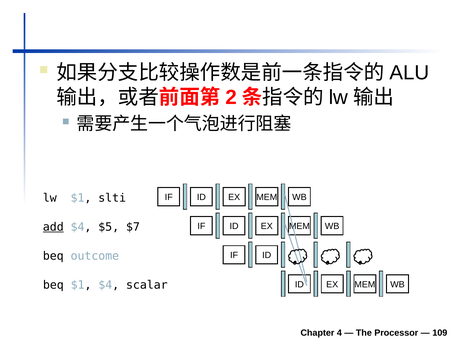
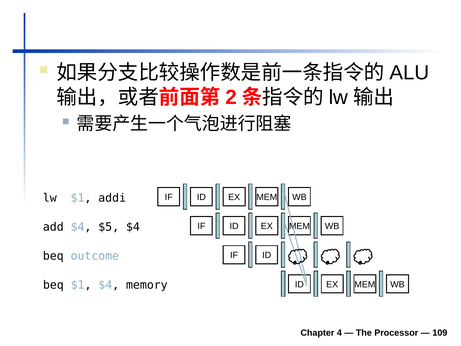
slti: slti -> addi
add underline: present -> none
$5 $7: $7 -> $4
scalar: scalar -> memory
